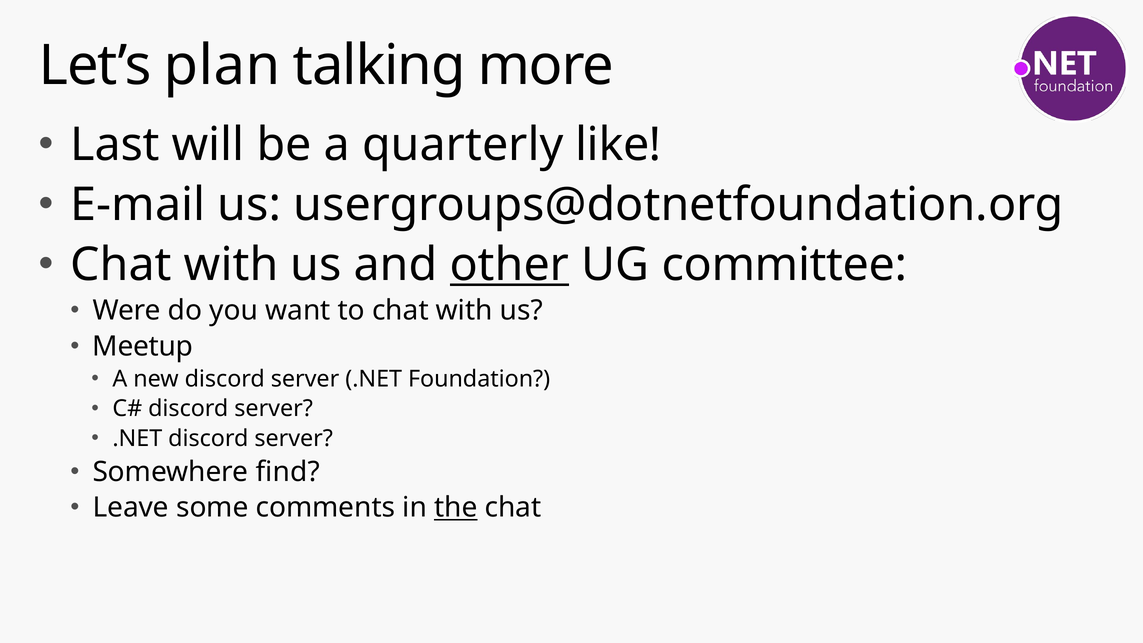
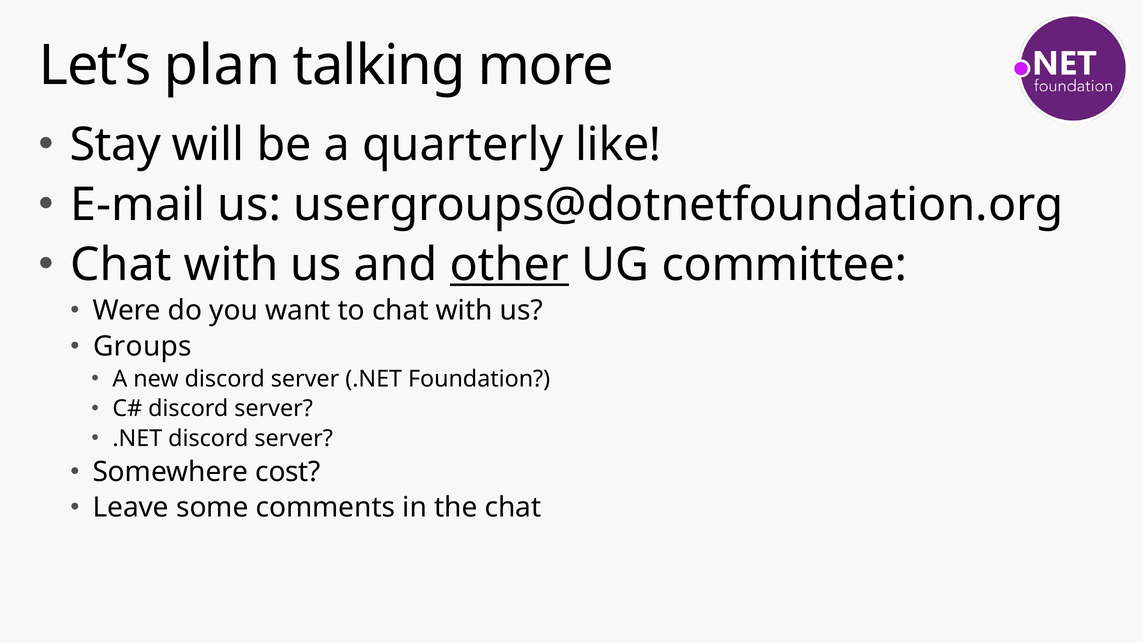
Last: Last -> Stay
Meetup: Meetup -> Groups
find: find -> cost
the underline: present -> none
